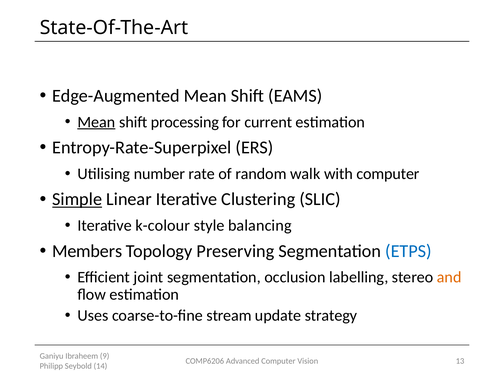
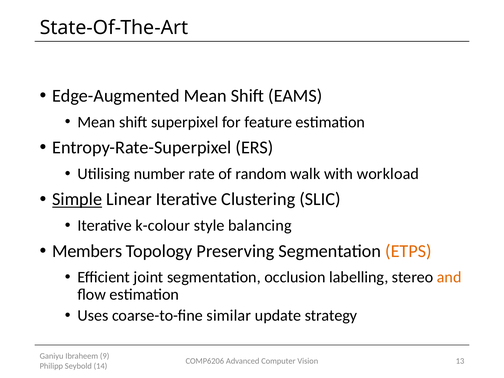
Mean at (96, 122) underline: present -> none
processing: processing -> superpixel
current: current -> feature
with computer: computer -> workload
ETPS colour: blue -> orange
stream: stream -> similar
